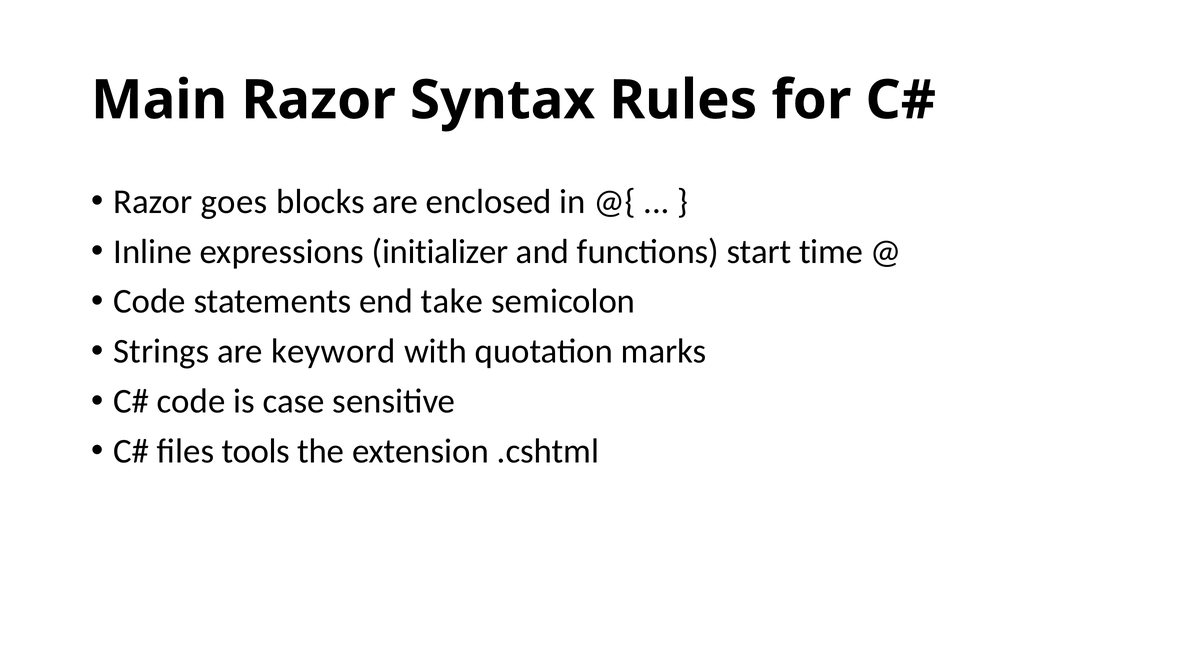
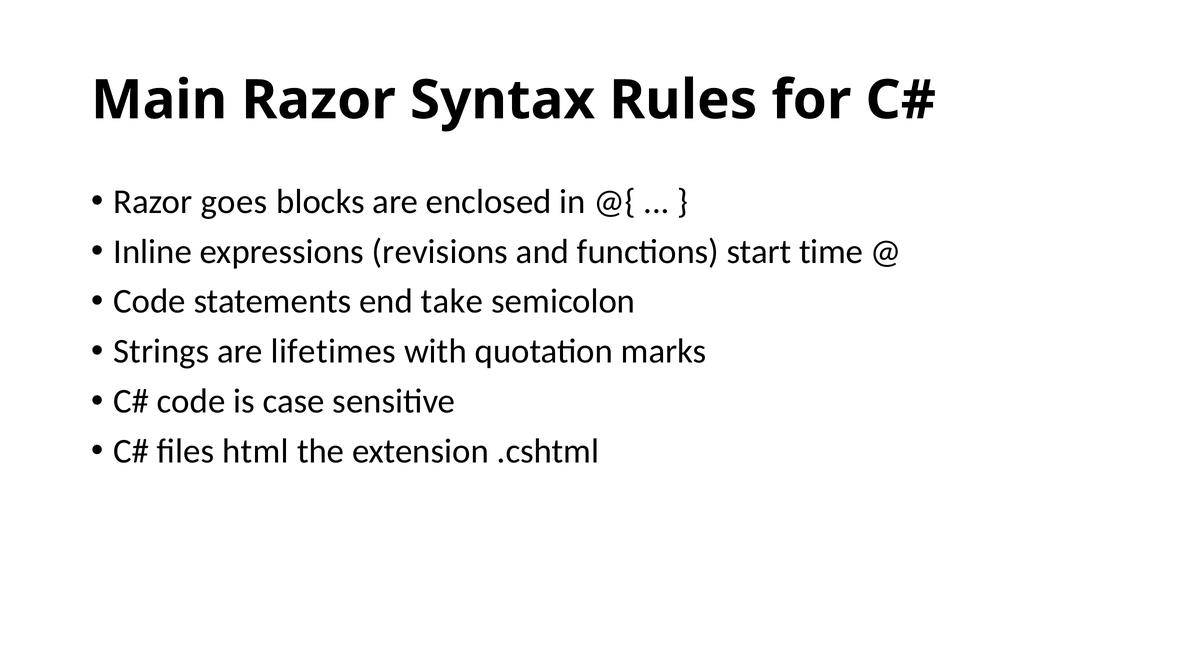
initializer: initializer -> revisions
keyword: keyword -> lifetimes
tools: tools -> html
